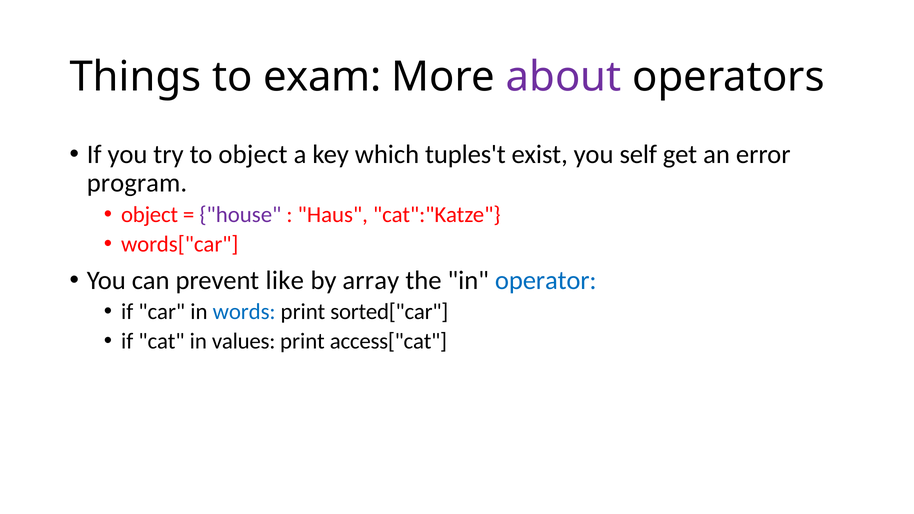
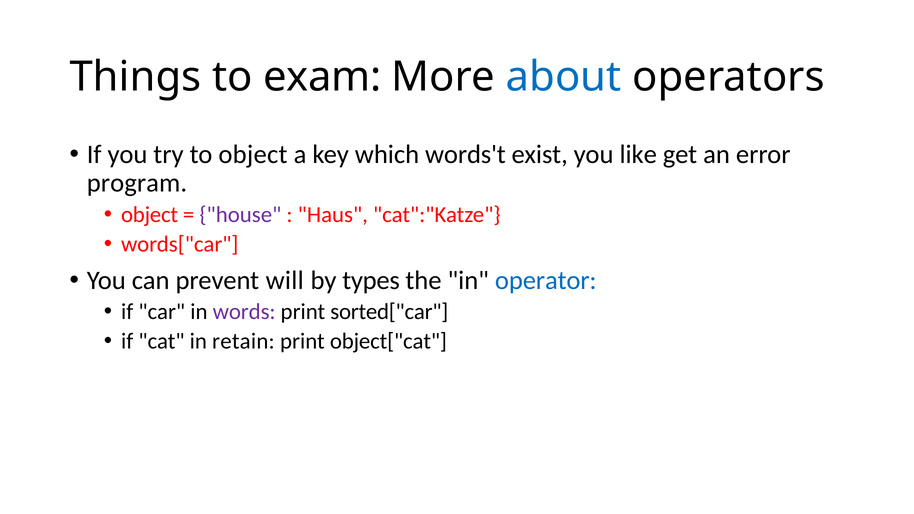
about colour: purple -> blue
tuples't: tuples't -> words't
self: self -> like
like: like -> will
array: array -> types
words colour: blue -> purple
values: values -> retain
access["cat: access["cat -> object["cat
